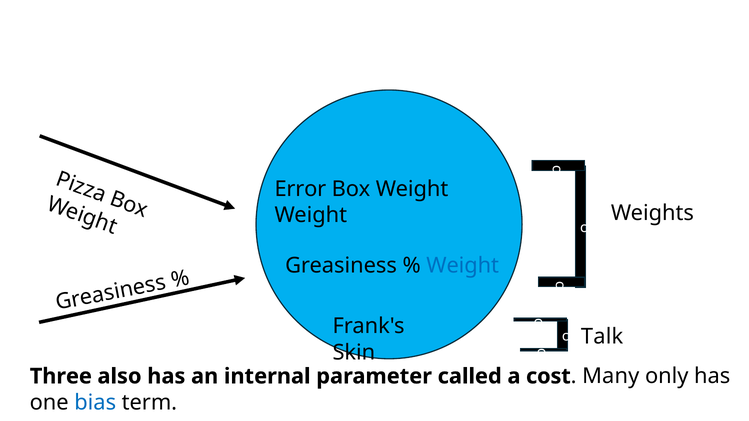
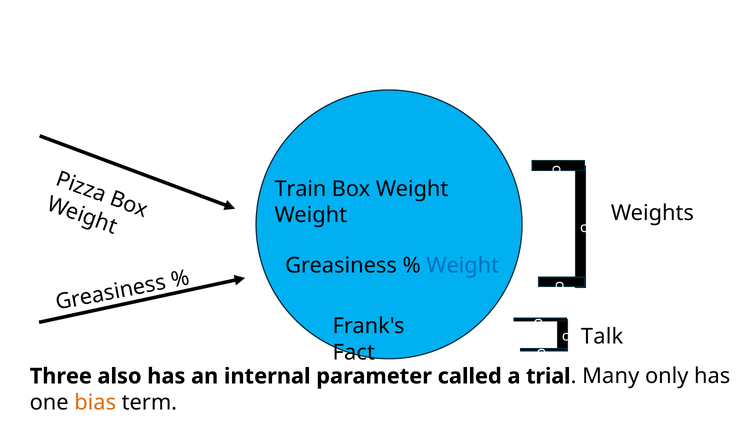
Error: Error -> Train
Skin: Skin -> Fact
cost: cost -> trial
bias colour: blue -> orange
